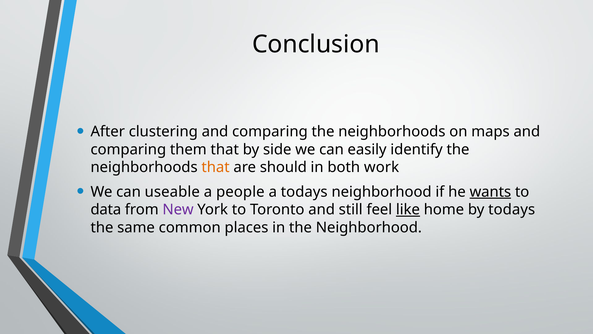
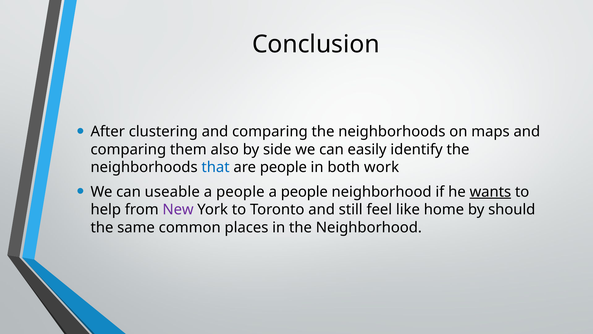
them that: that -> also
that at (216, 167) colour: orange -> blue
are should: should -> people
todays at (304, 192): todays -> people
data: data -> help
like underline: present -> none
by todays: todays -> should
